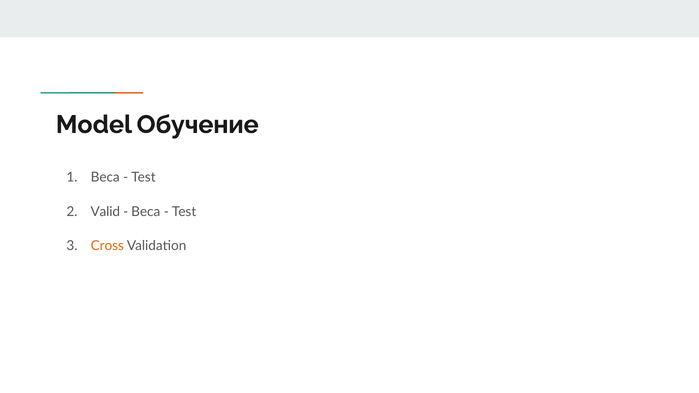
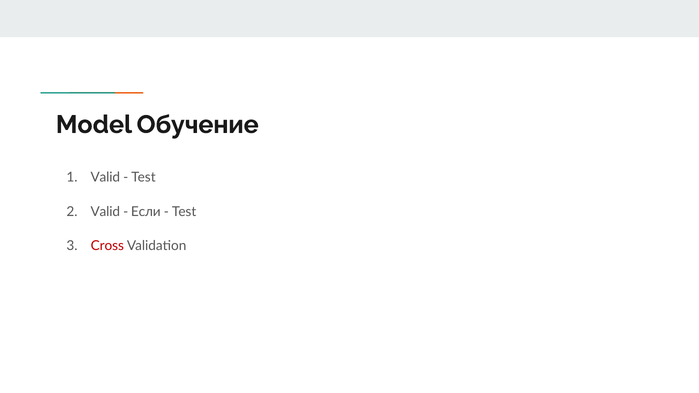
Веса at (105, 177): Веса -> Valid
Веса at (146, 212): Веса -> Если
Cross colour: orange -> red
